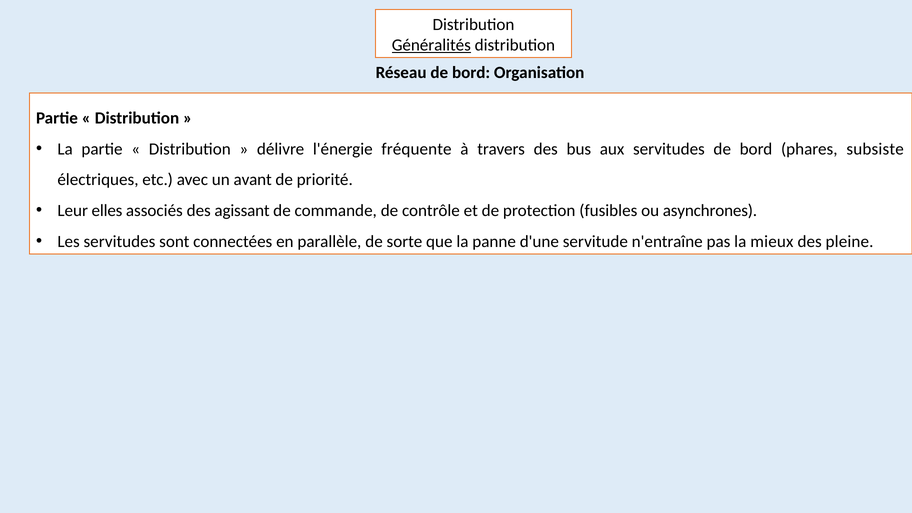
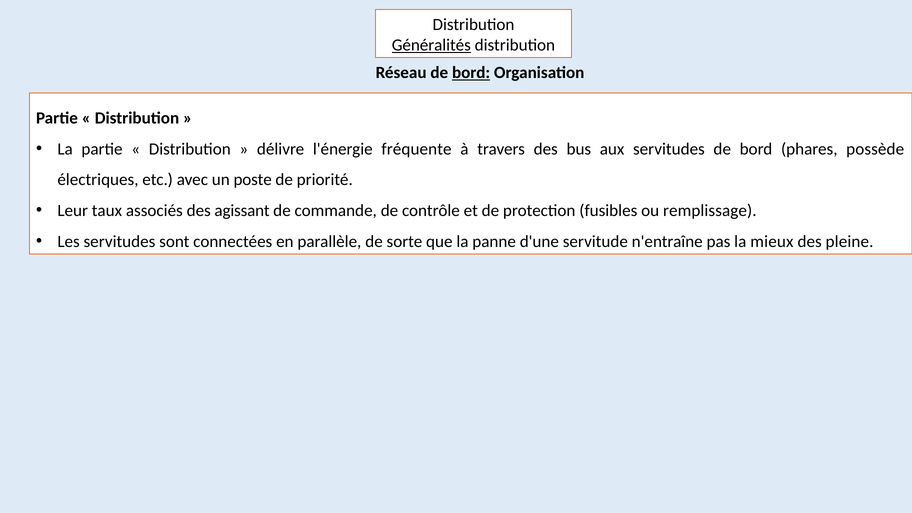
bord at (471, 73) underline: none -> present
subsiste: subsiste -> possède
avant: avant -> poste
elles: elles -> taux
asynchrones: asynchrones -> remplissage
